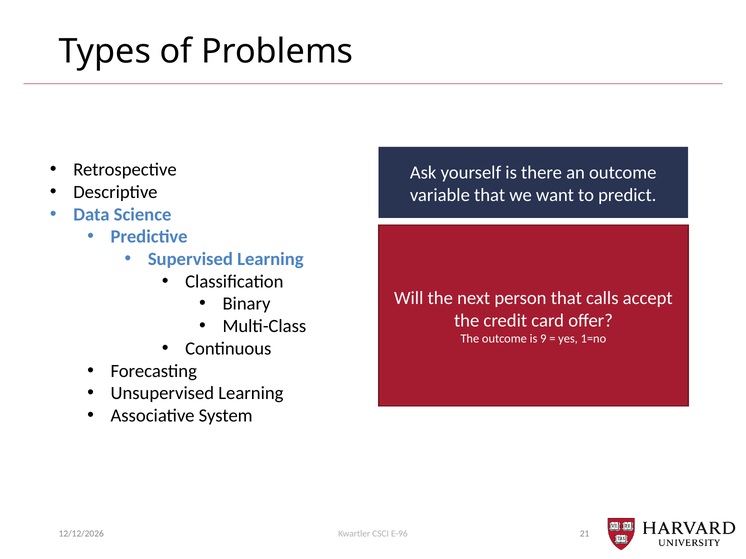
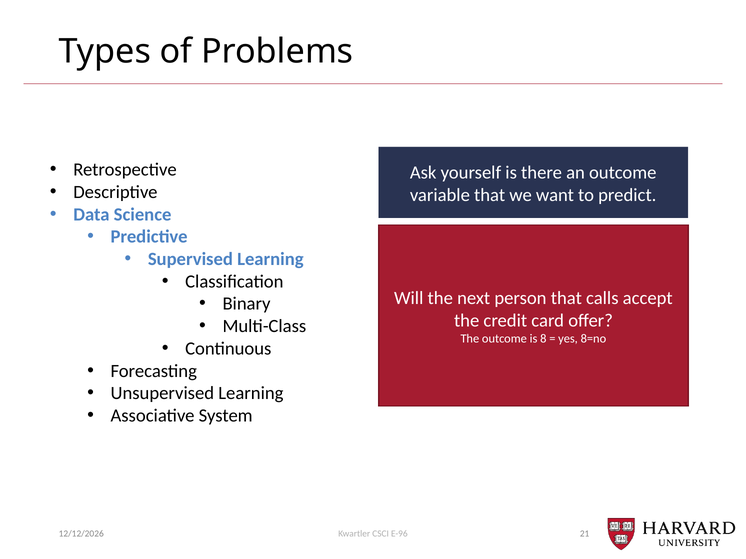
9: 9 -> 8
1=no: 1=no -> 8=no
